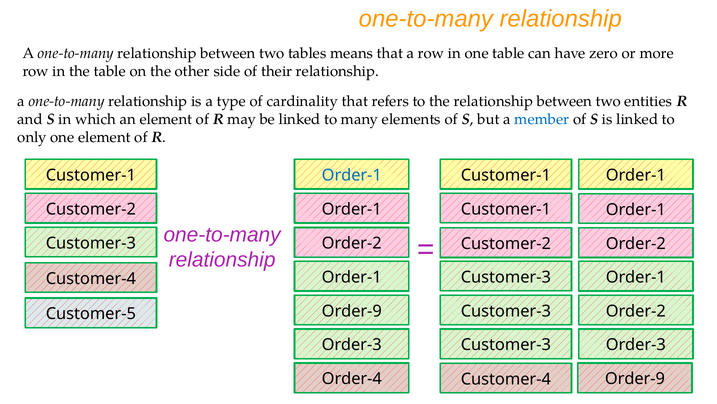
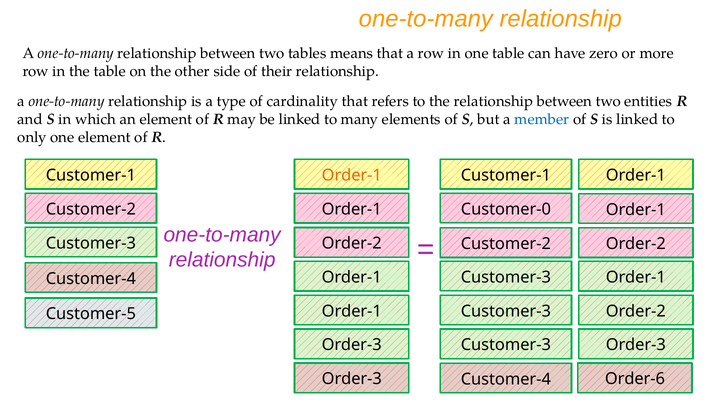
Order-1 at (352, 175) colour: blue -> orange
Customer-1 at (506, 209): Customer-1 -> Customer-0
Order-9 at (352, 311): Order-9 -> Order-1
Order-4 at (352, 378): Order-4 -> Order-3
Customer-4 Order-9: Order-9 -> Order-6
